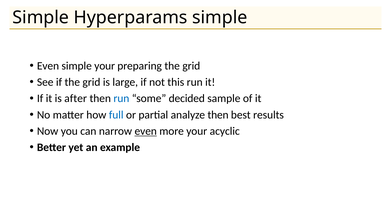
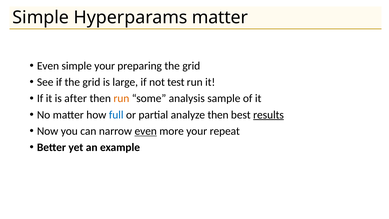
Hyperparams simple: simple -> matter
this: this -> test
run at (121, 98) colour: blue -> orange
decided: decided -> analysis
results underline: none -> present
acyclic: acyclic -> repeat
